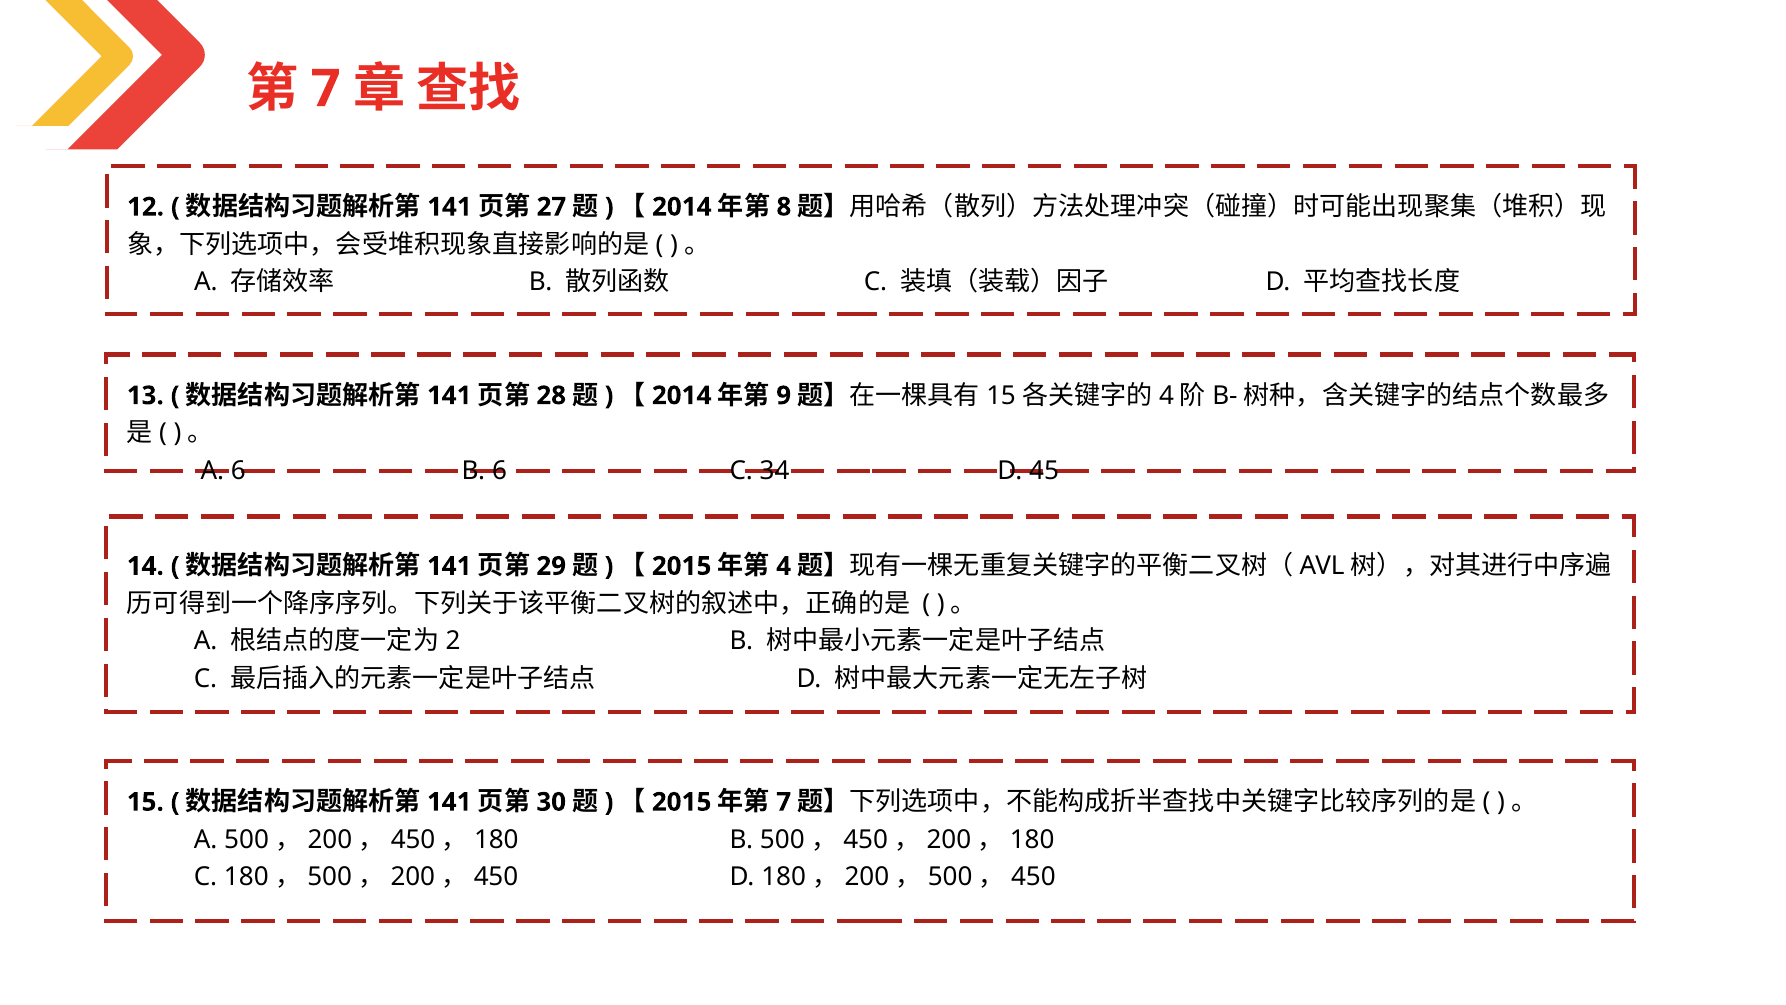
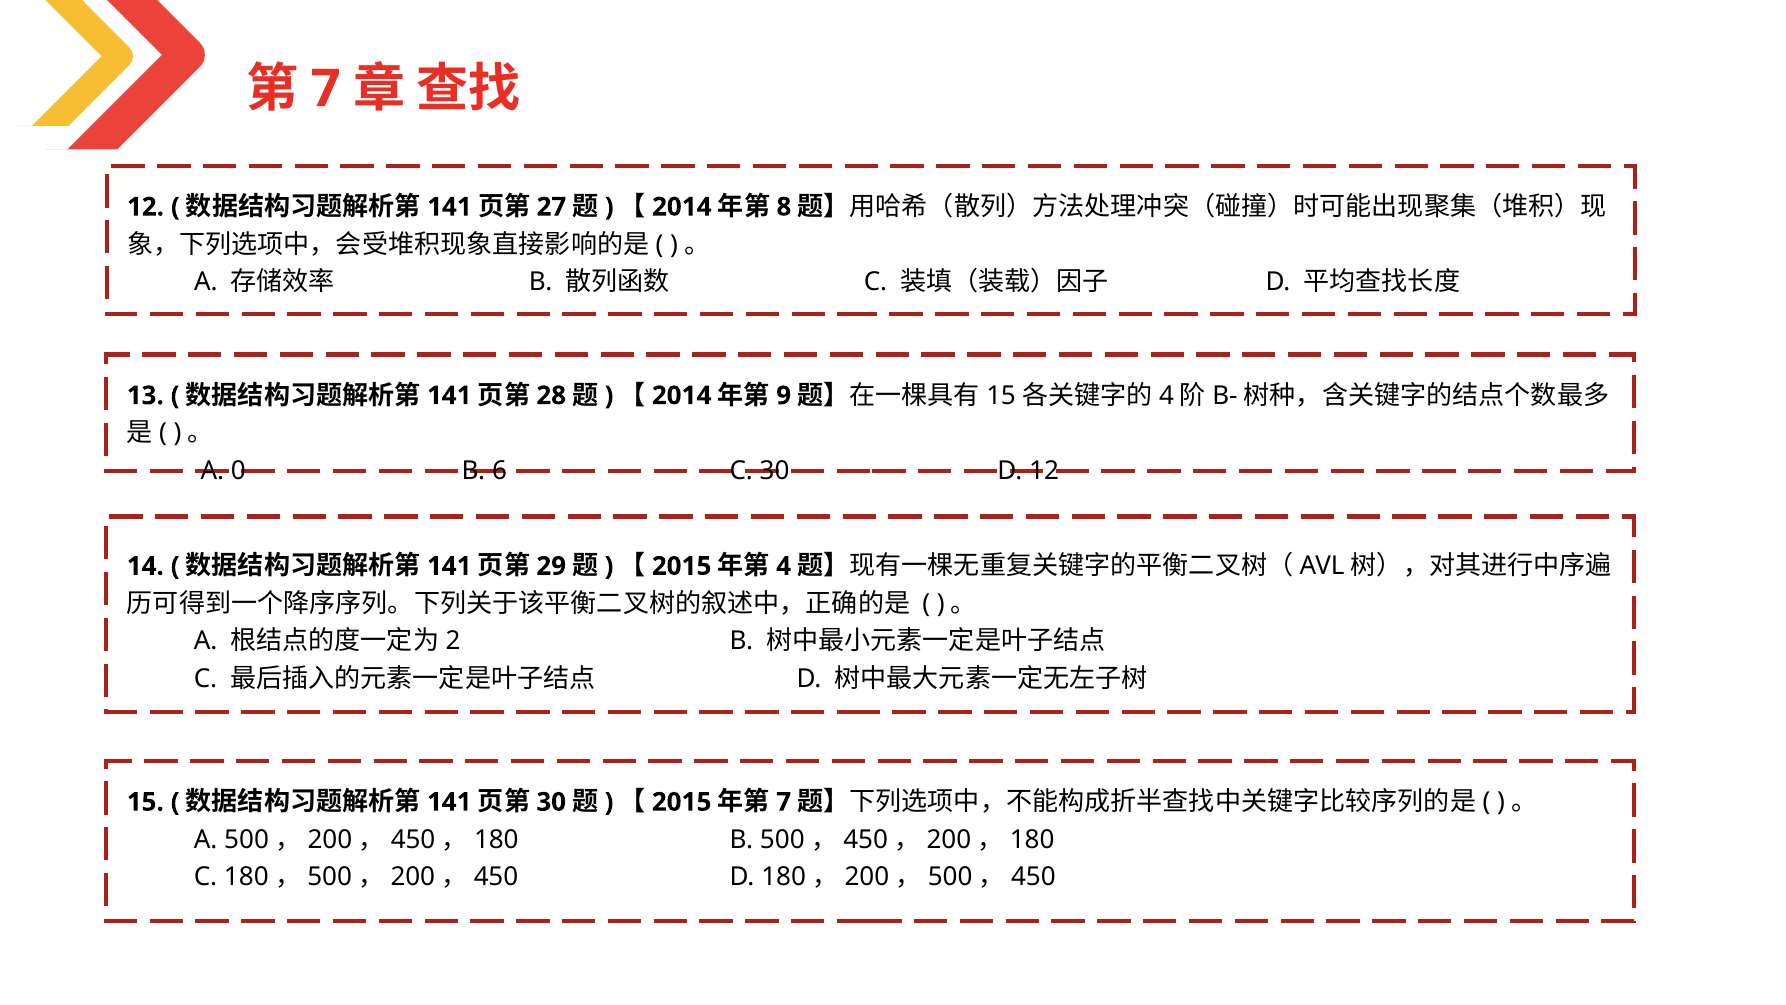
A 6: 6 -> 0
C 34: 34 -> 30
D 45: 45 -> 12
